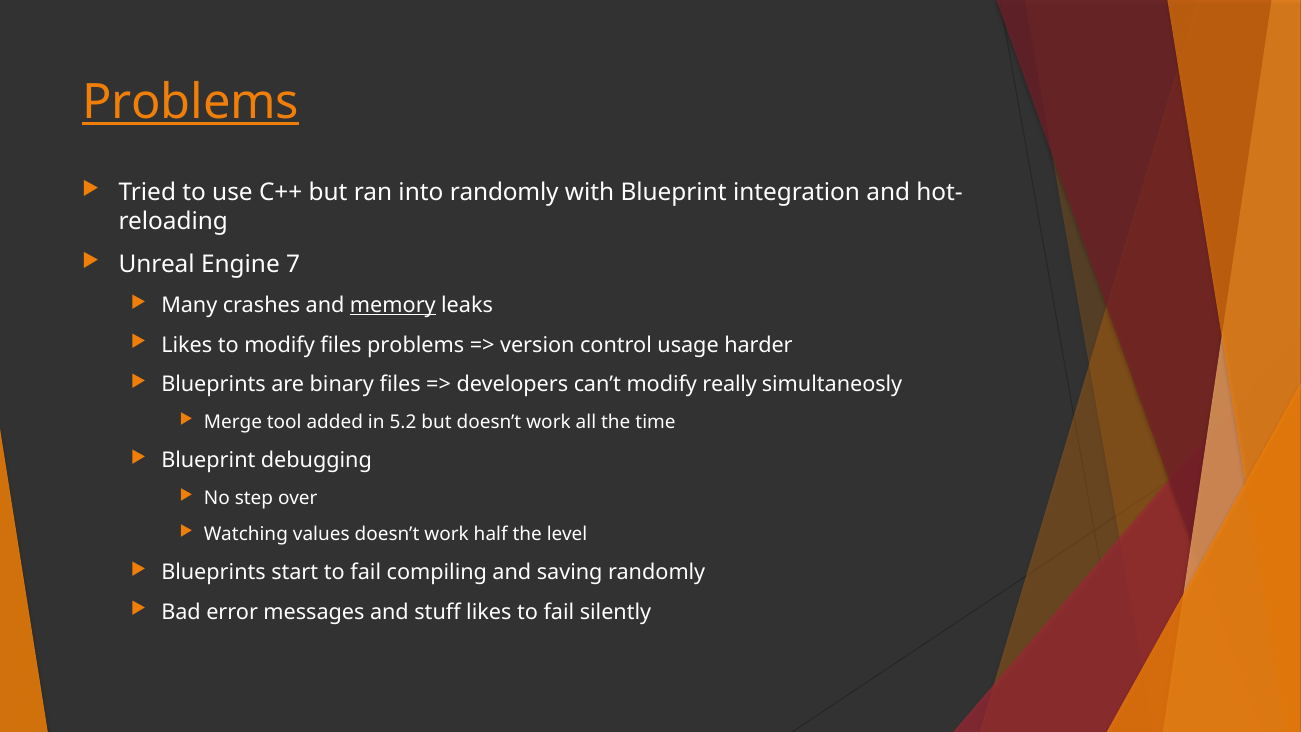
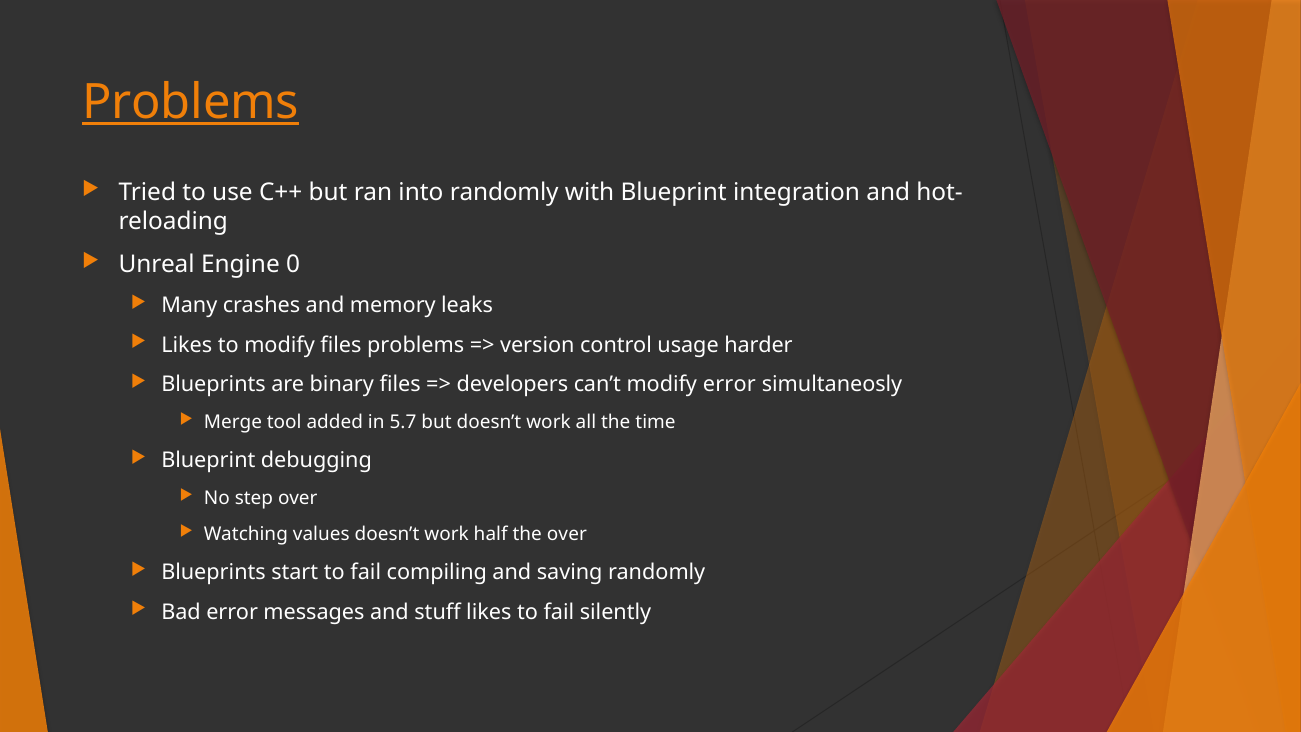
7: 7 -> 0
memory underline: present -> none
modify really: really -> error
5.2: 5.2 -> 5.7
the level: level -> over
